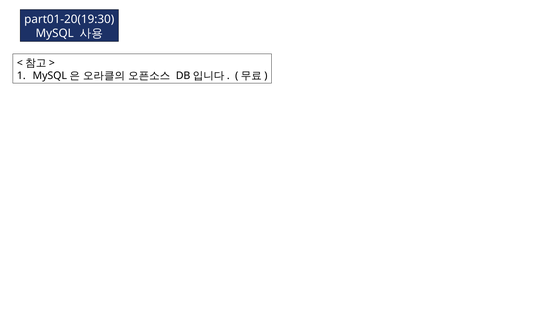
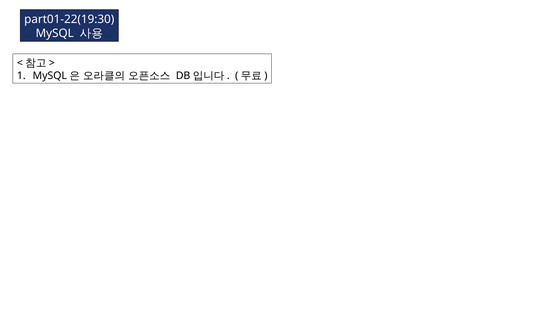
part01-20(19:30: part01-20(19:30 -> part01-22(19:30
